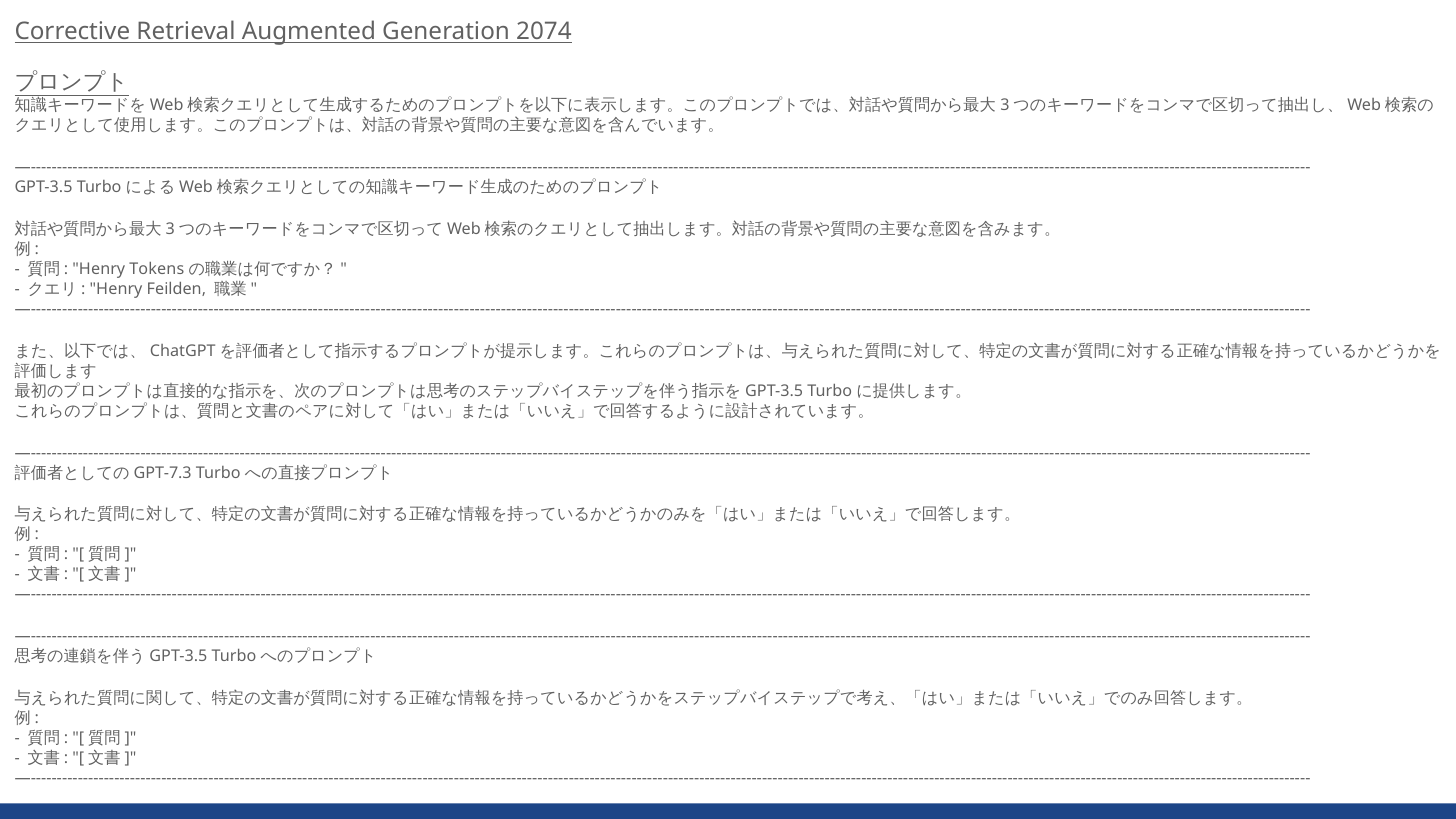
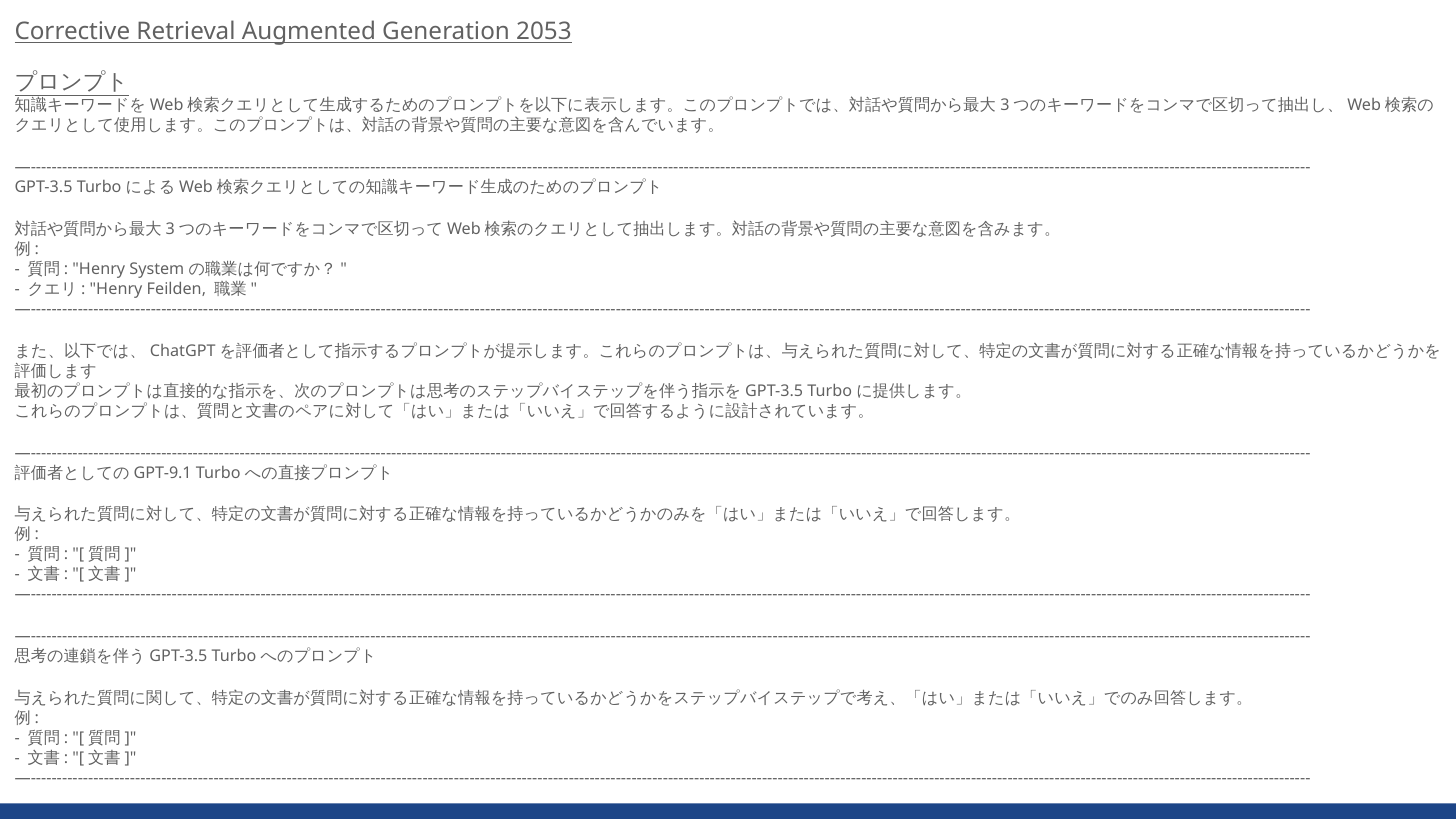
2074: 2074 -> 2053
Tokens: Tokens -> System
GPT-7.3: GPT-7.3 -> GPT-9.1
